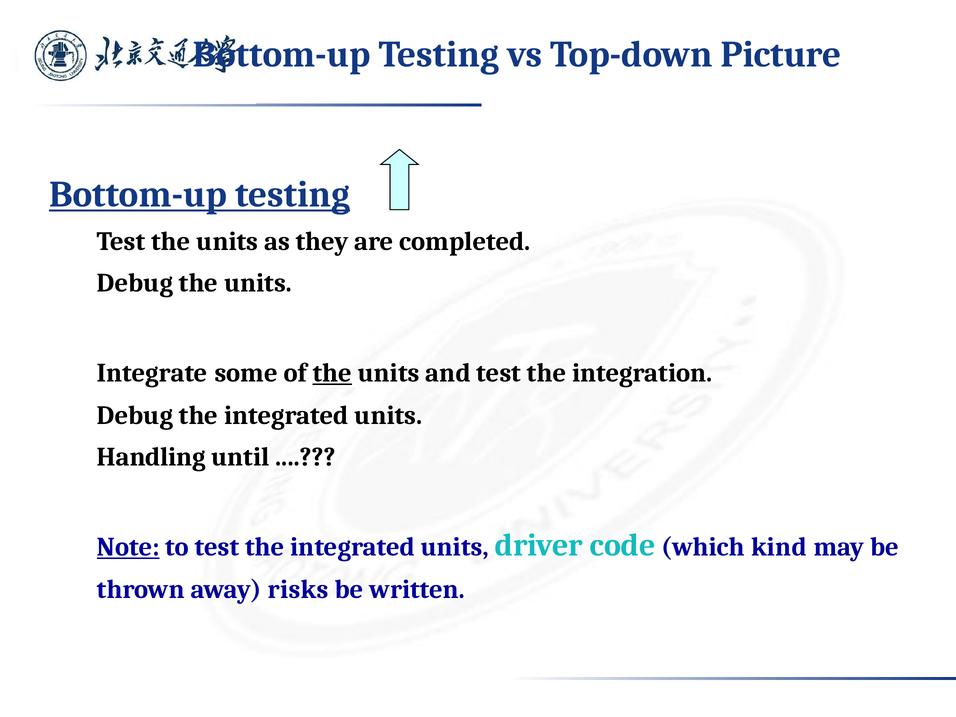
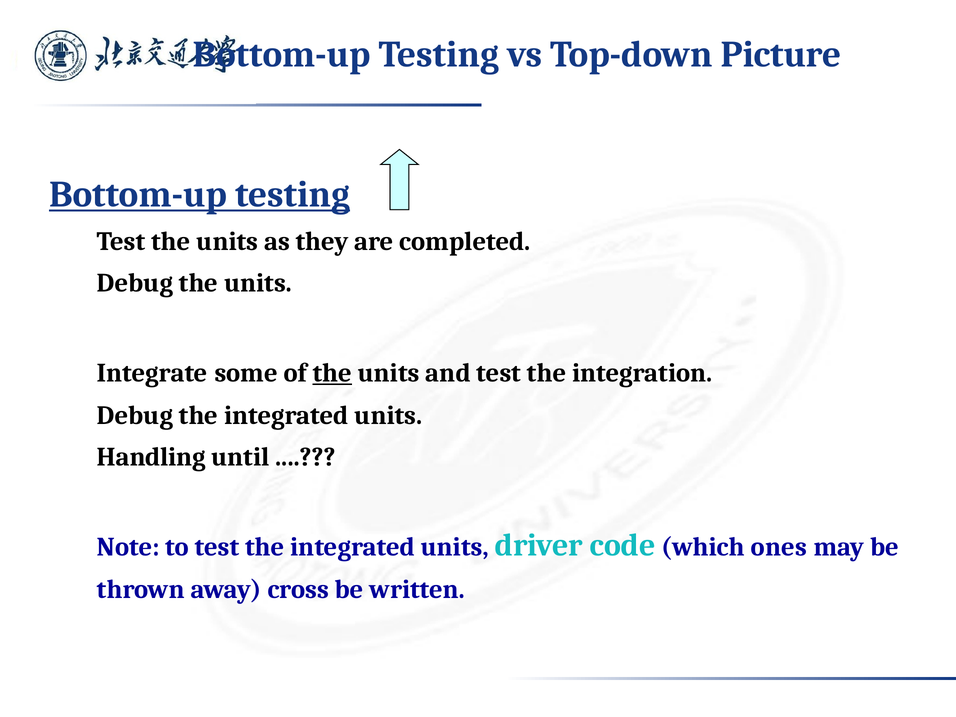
Note underline: present -> none
kind: kind -> ones
risks: risks -> cross
